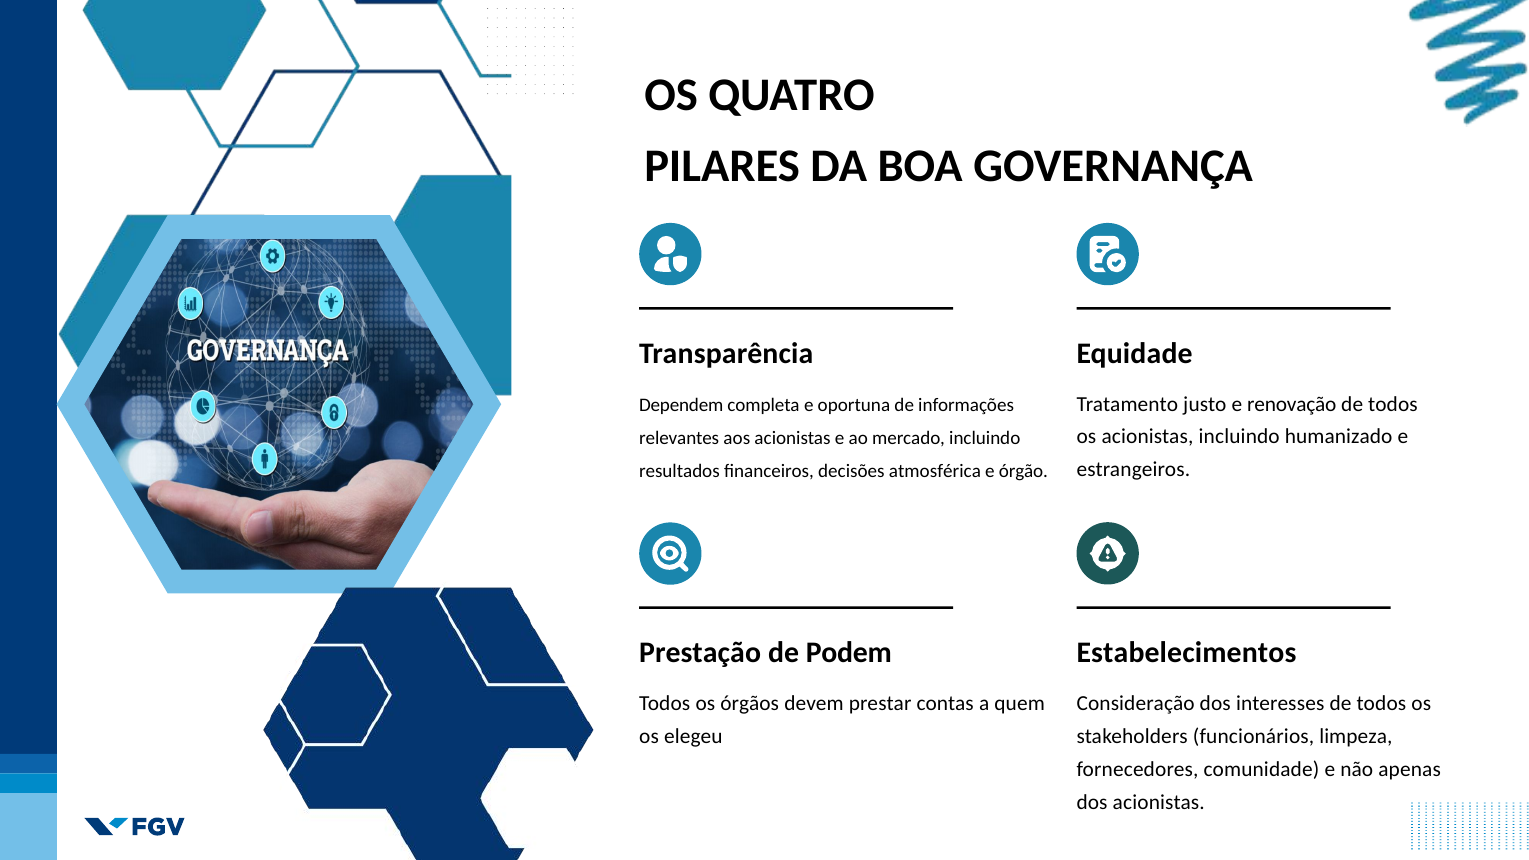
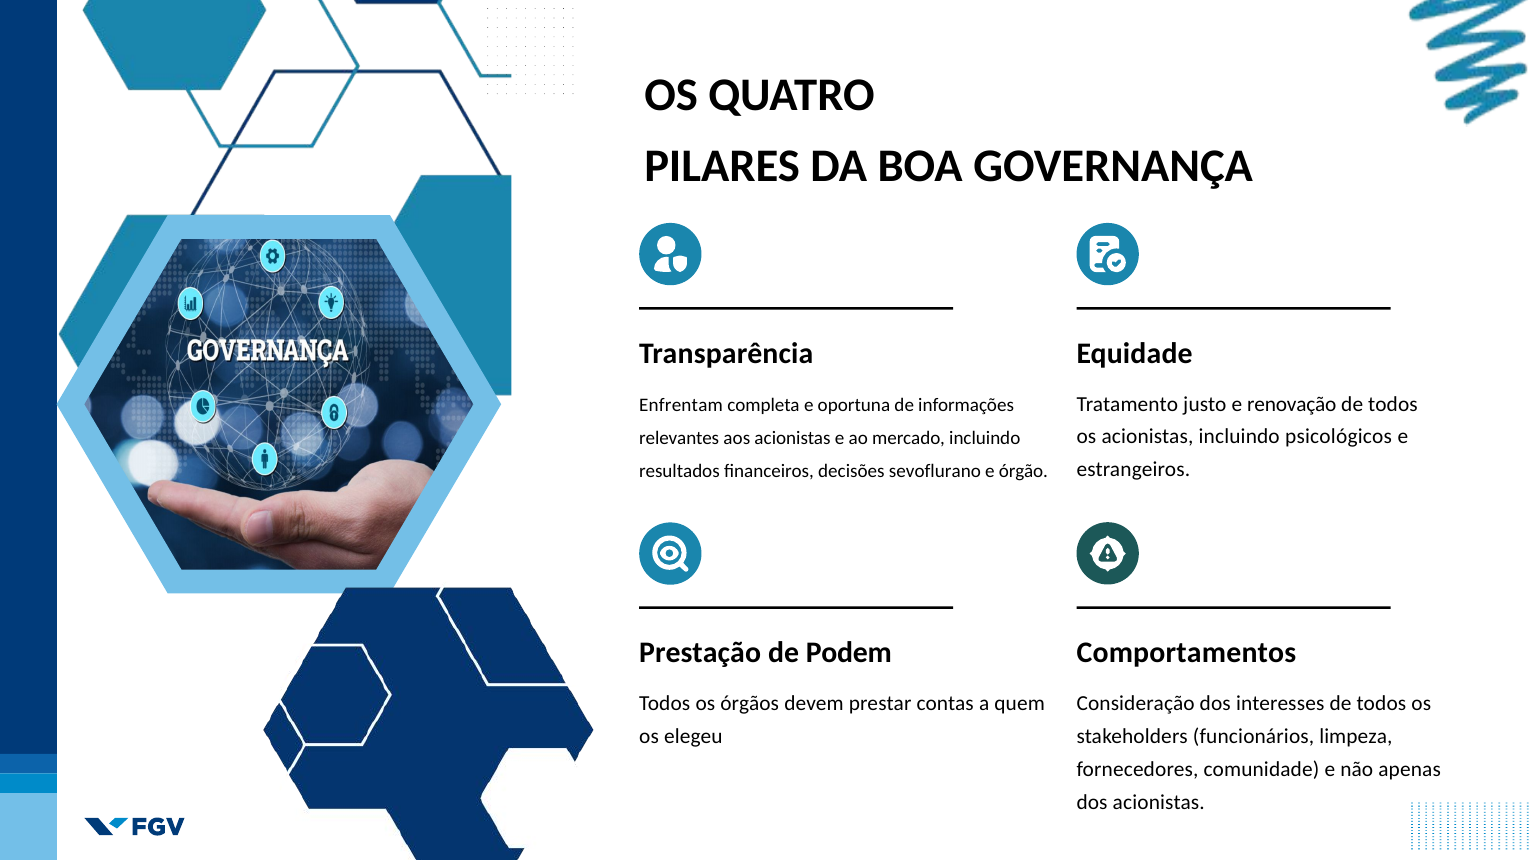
Dependem: Dependem -> Enfrentam
humanizado: humanizado -> psicológicos
atmosférica: atmosférica -> sevoflurano
Estabelecimentos: Estabelecimentos -> Comportamentos
